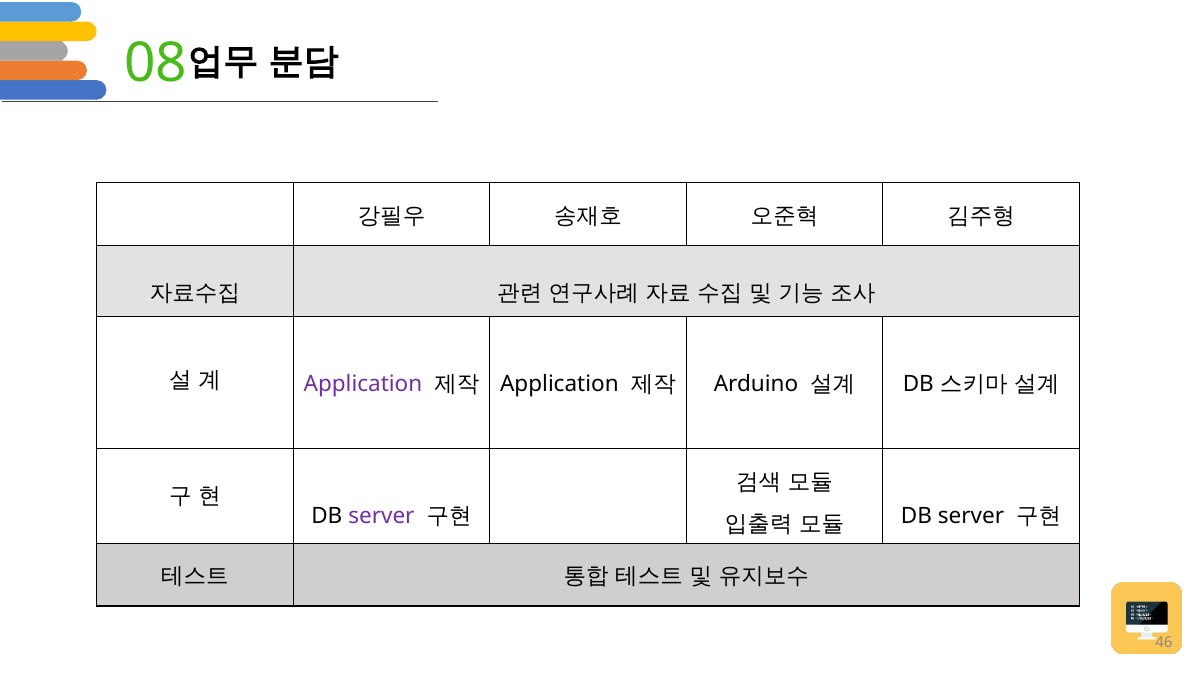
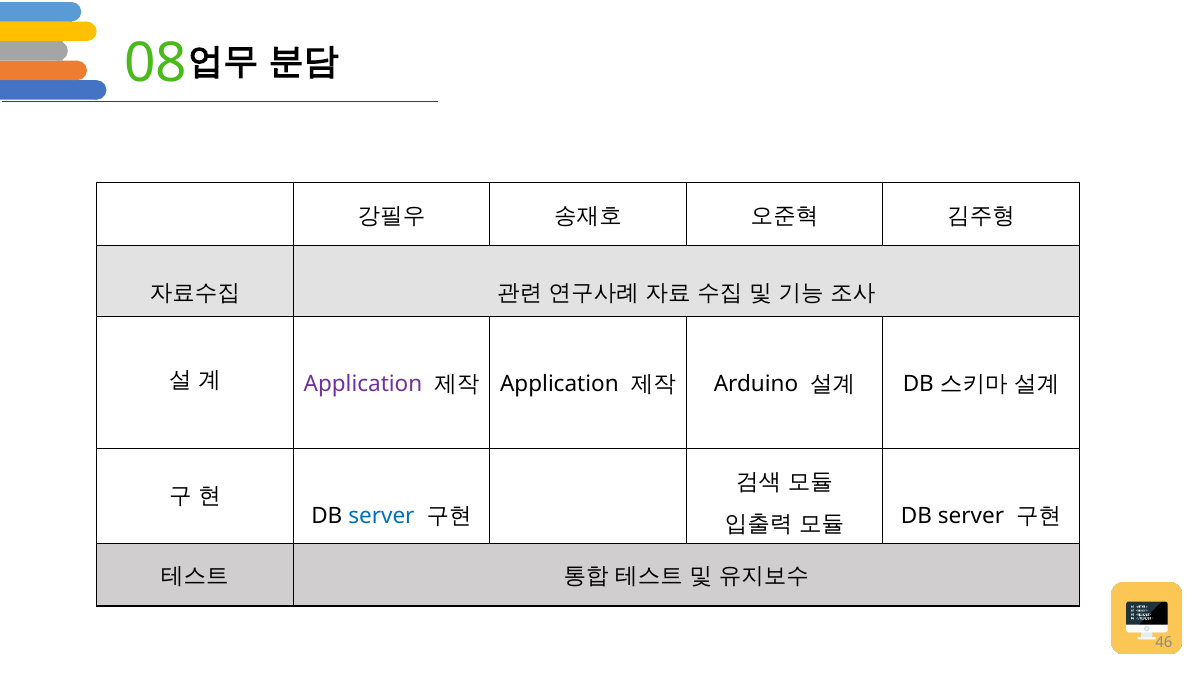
server at (381, 516) colour: purple -> blue
